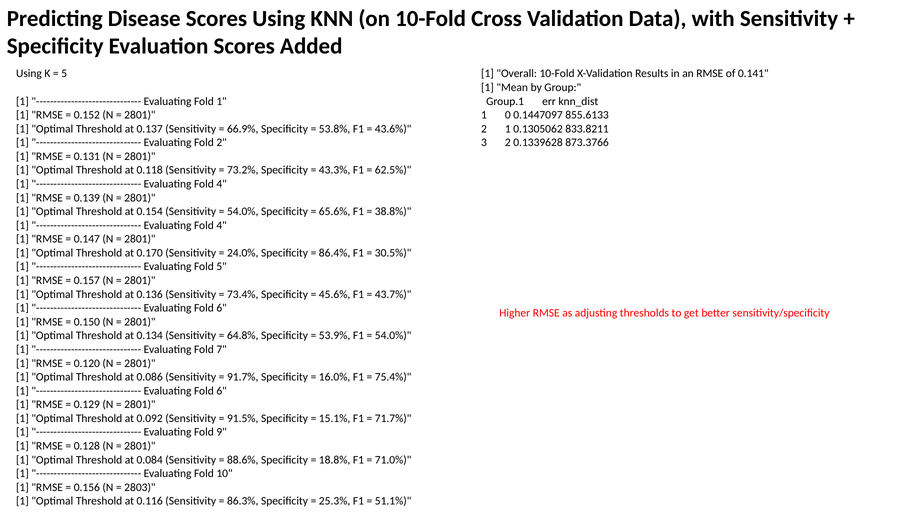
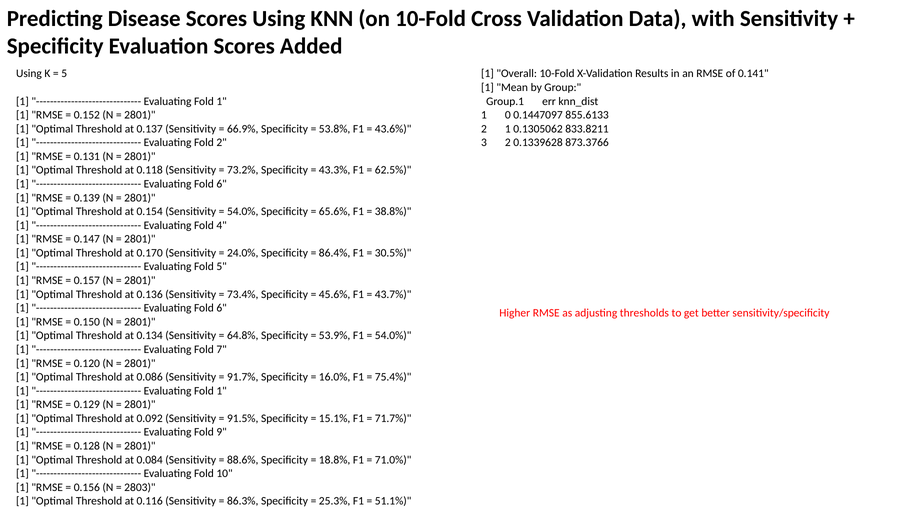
4 at (222, 184): 4 -> 6
6 at (222, 391): 6 -> 1
